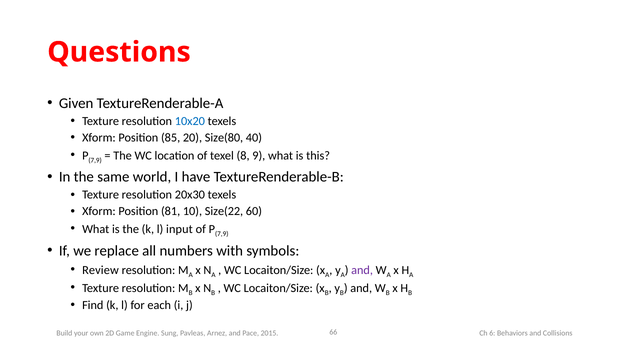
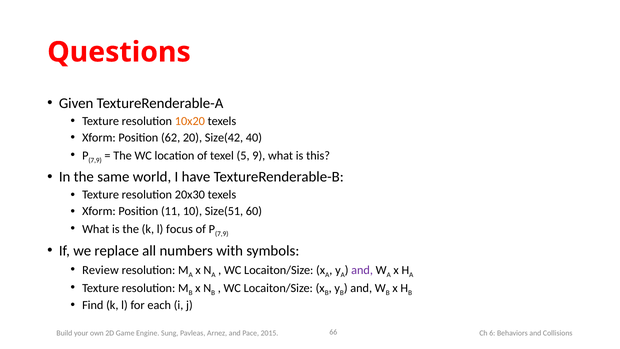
10x20 colour: blue -> orange
85: 85 -> 62
Size(80: Size(80 -> Size(42
8: 8 -> 5
81: 81 -> 11
Size(22: Size(22 -> Size(51
input: input -> focus
